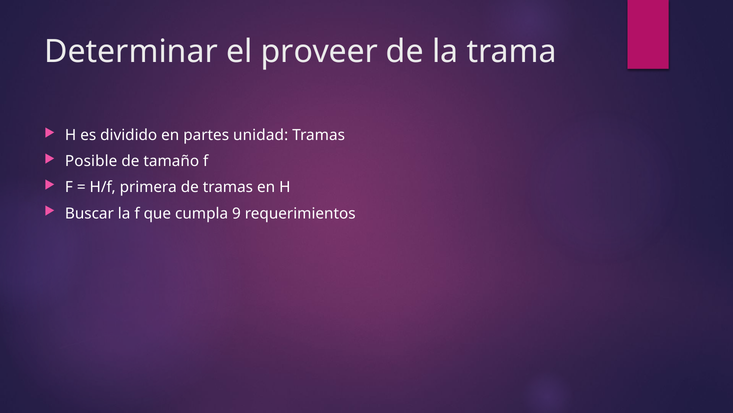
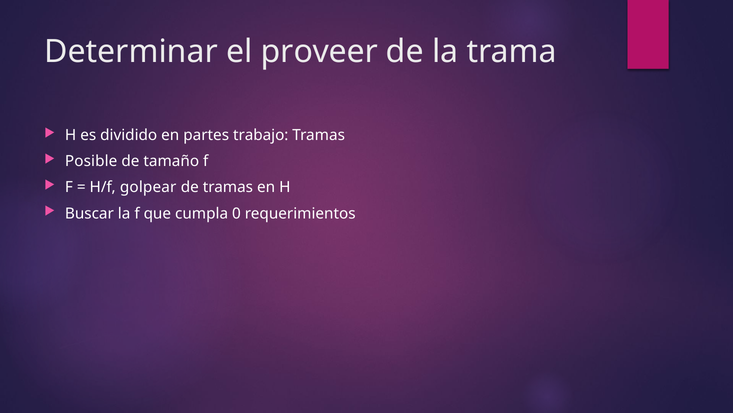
unidad: unidad -> trabajo
primera: primera -> golpear
9: 9 -> 0
